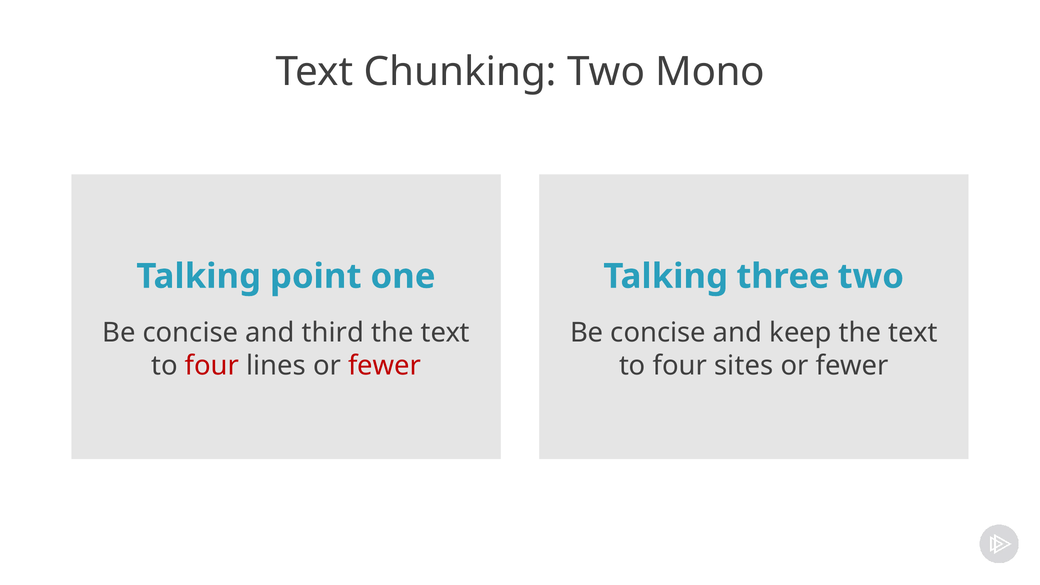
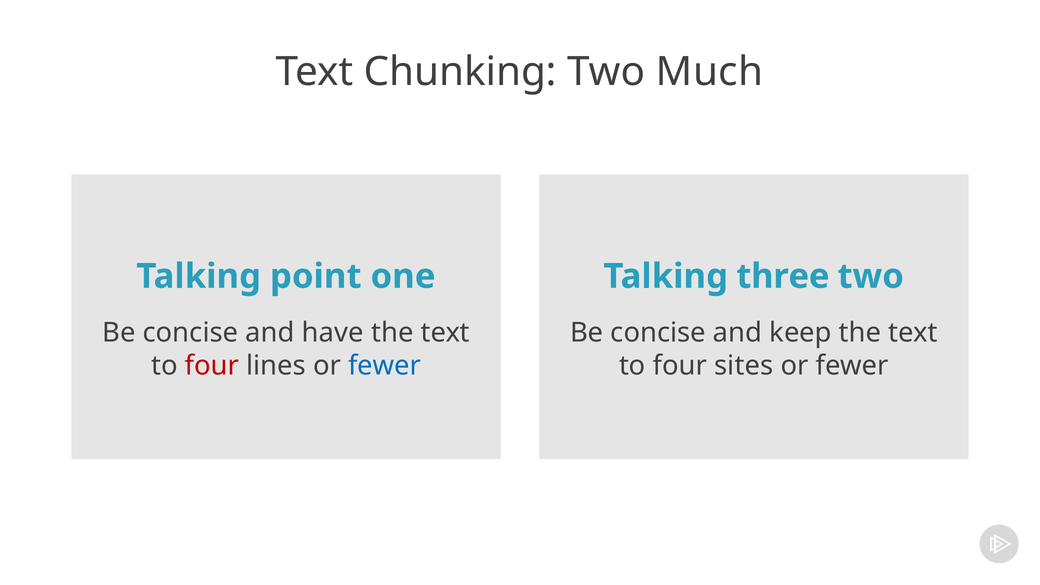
Mono: Mono -> Much
third: third -> have
fewer at (385, 366) colour: red -> blue
